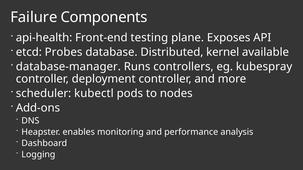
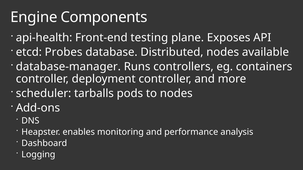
Failure: Failure -> Engine
Distributed kernel: kernel -> nodes
kubespray: kubespray -> containers
kubectl: kubectl -> tarballs
